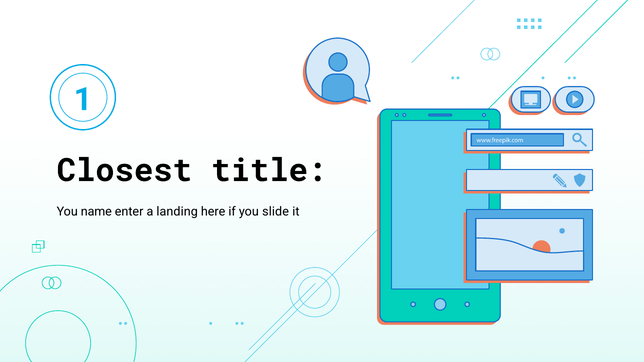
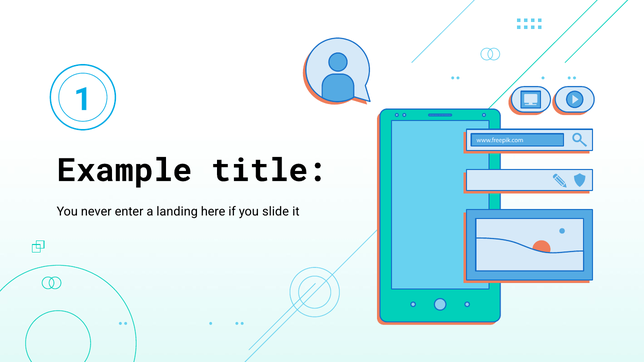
Closest: Closest -> Example
name: name -> never
